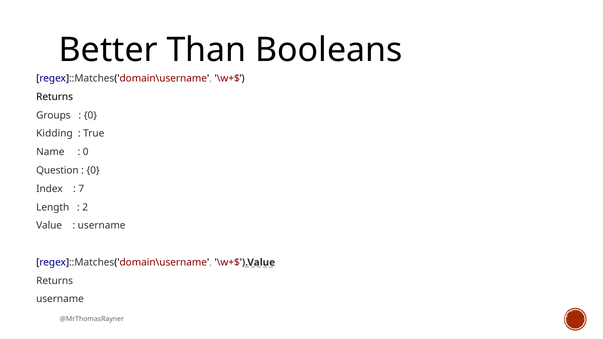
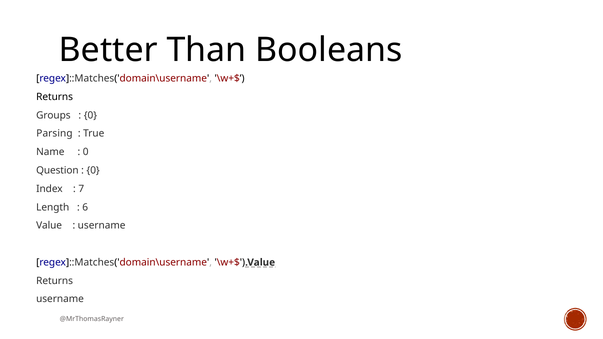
Kidding: Kidding -> Parsing
2: 2 -> 6
